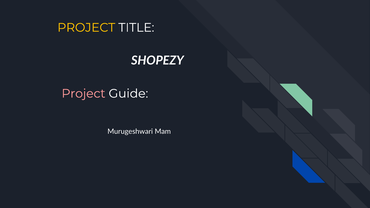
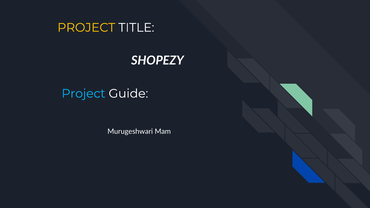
Project at (83, 94) colour: pink -> light blue
